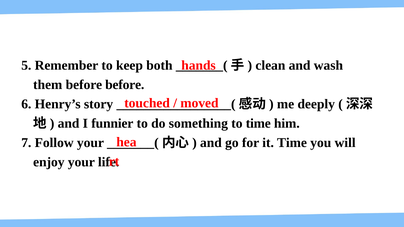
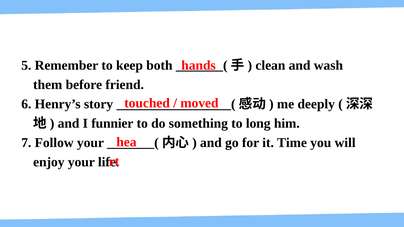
before before: before -> friend
to time: time -> long
